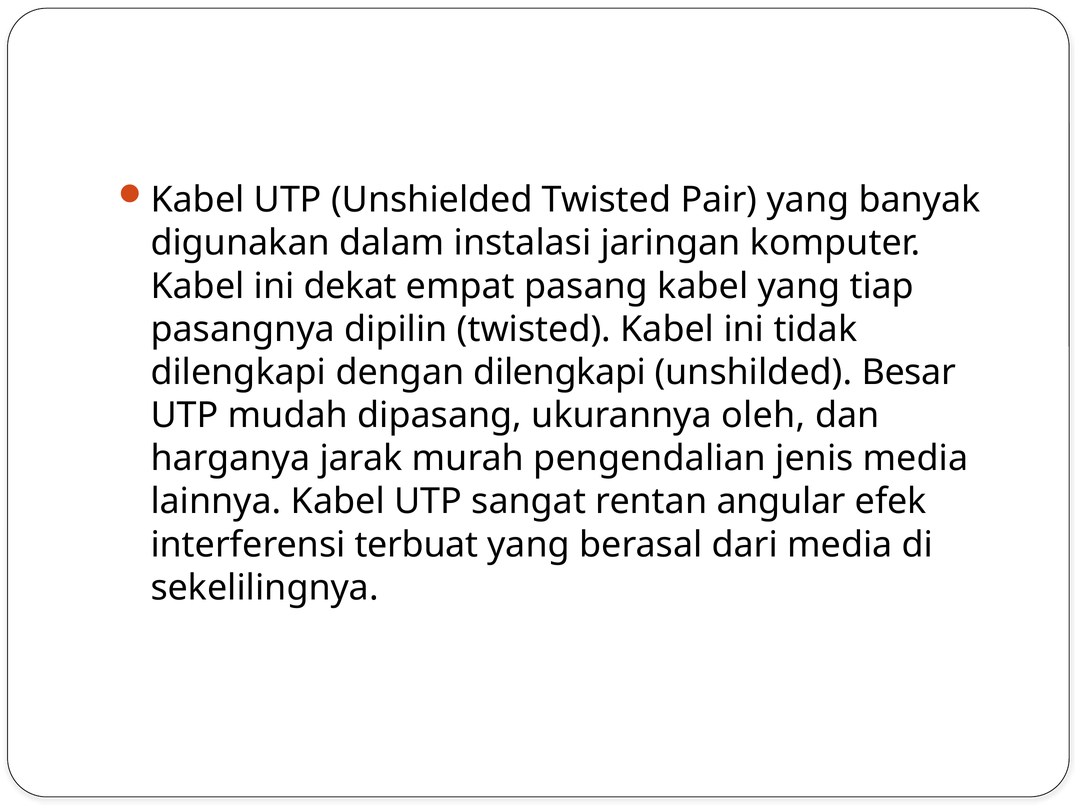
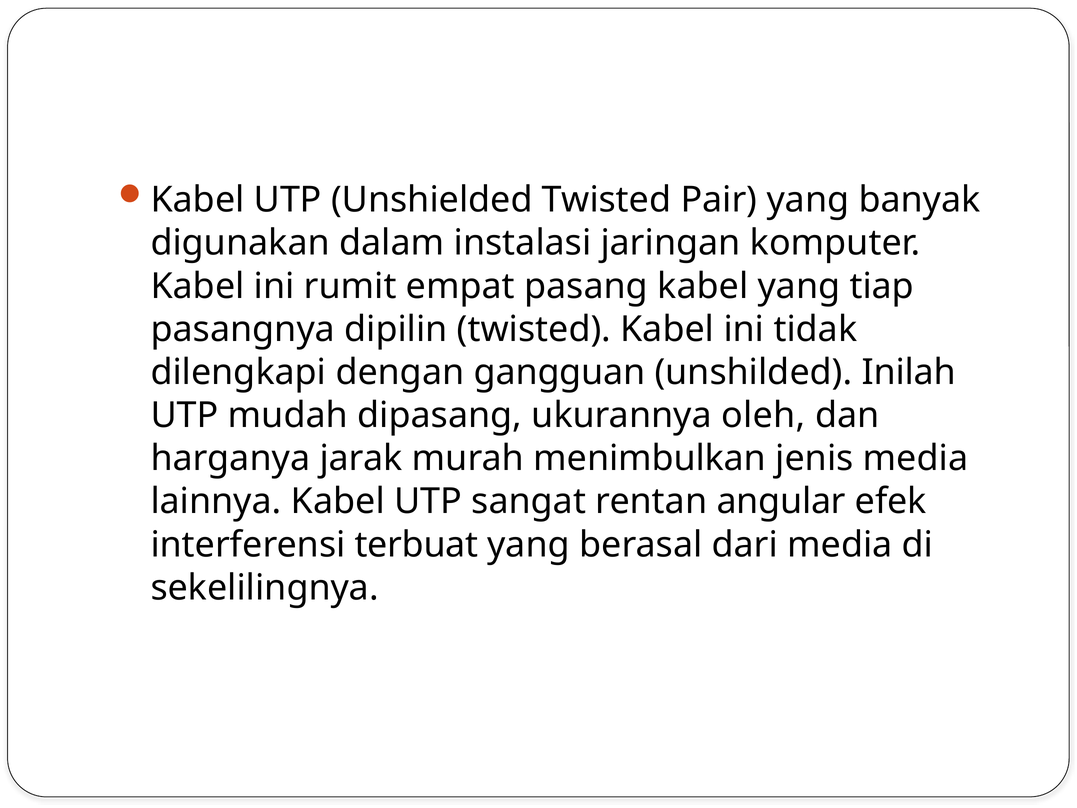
dekat: dekat -> rumit
dengan dilengkapi: dilengkapi -> gangguan
Besar: Besar -> Inilah
pengendalian: pengendalian -> menimbulkan
